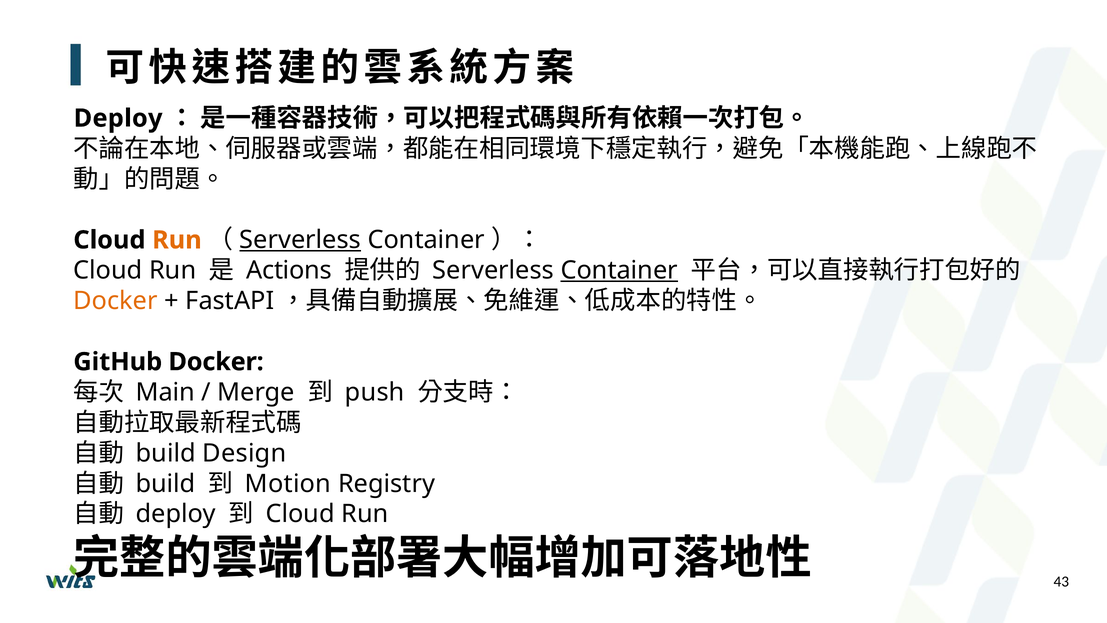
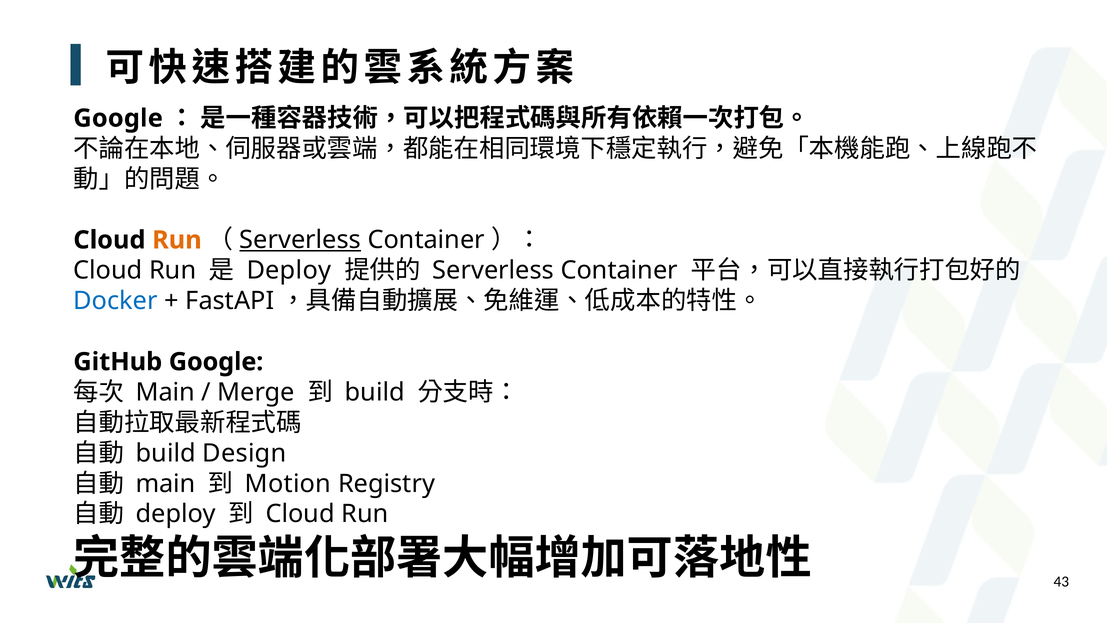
Deploy at (118, 118): Deploy -> Google
Actions at (289, 270): Actions -> Deploy
Container at (619, 270) underline: present -> none
Docker at (116, 301) colour: orange -> blue
GitHub Docker: Docker -> Google
push at (375, 392): push -> build
build at (165, 483): build -> main
